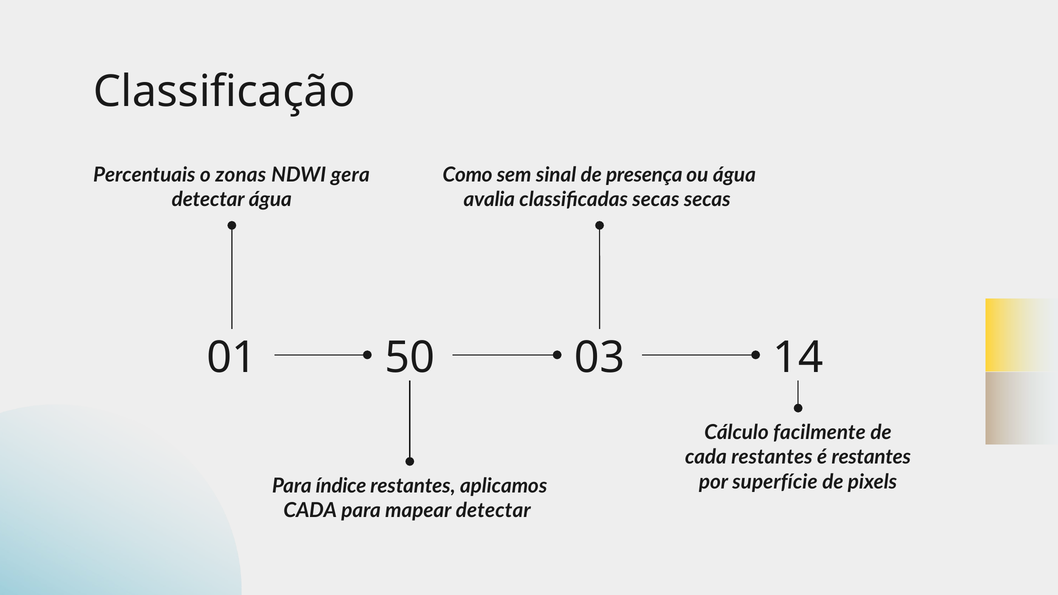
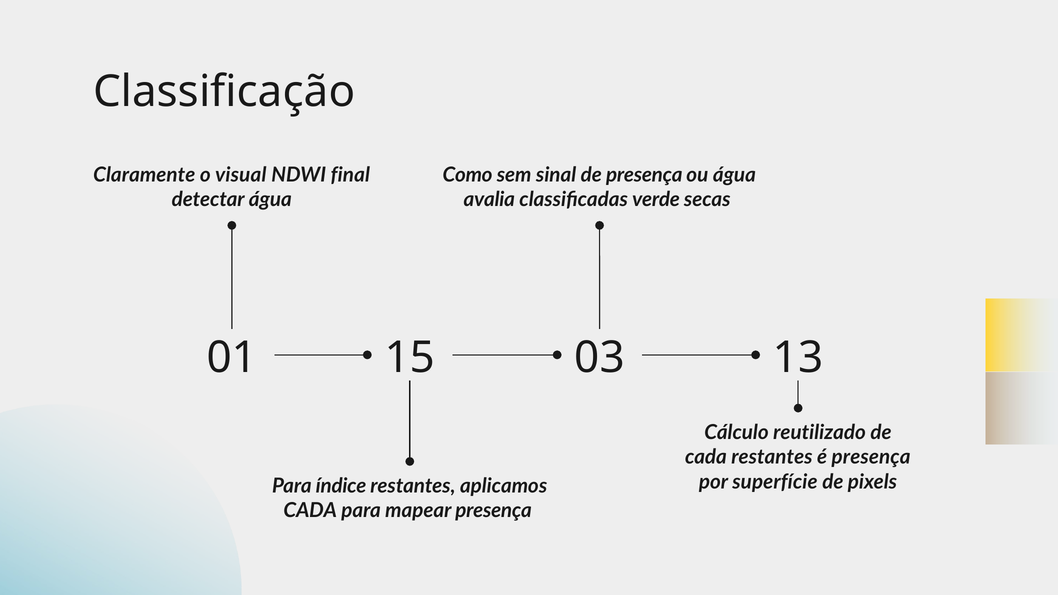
Percentuais: Percentuais -> Claramente
zonas: zonas -> visual
gera: gera -> final
classificadas secas: secas -> verde
50: 50 -> 15
14: 14 -> 13
facilmente: facilmente -> reutilizado
é restantes: restantes -> presença
mapear detectar: detectar -> presença
